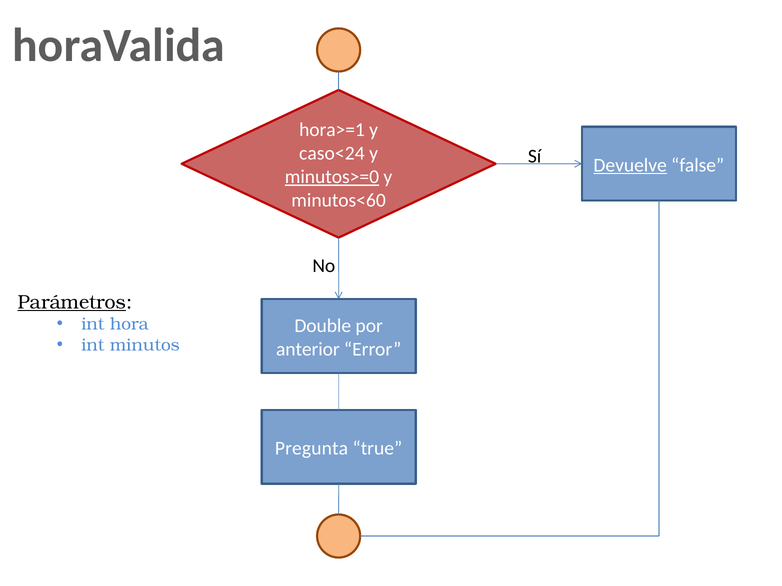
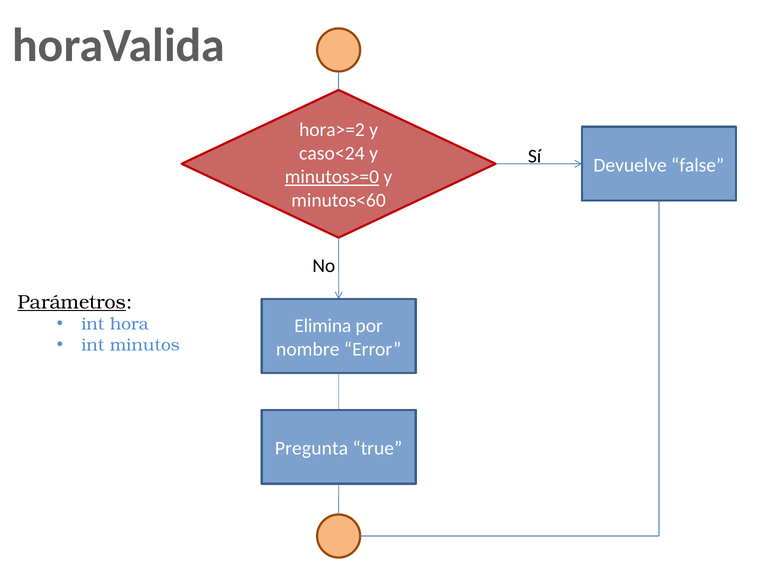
hora>=1: hora>=1 -> hora>=2
Devuelve underline: present -> none
Double: Double -> Elimina
anterior: anterior -> nombre
